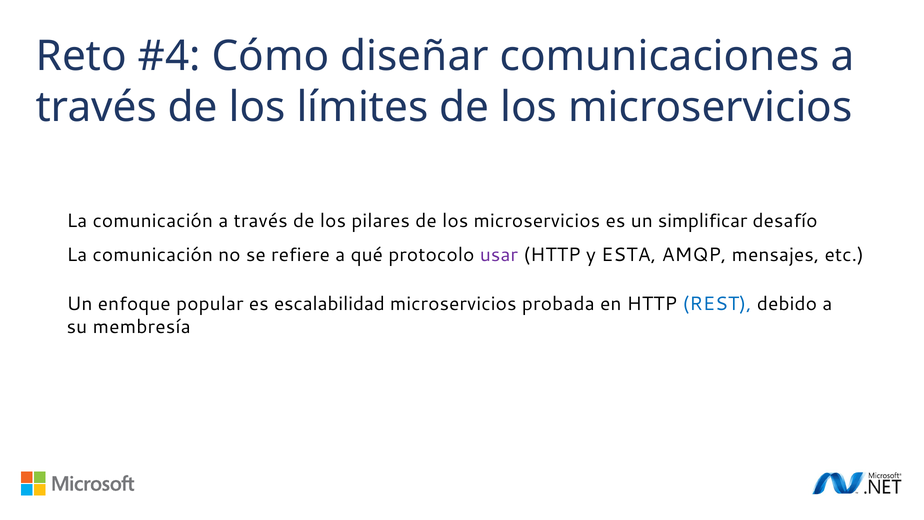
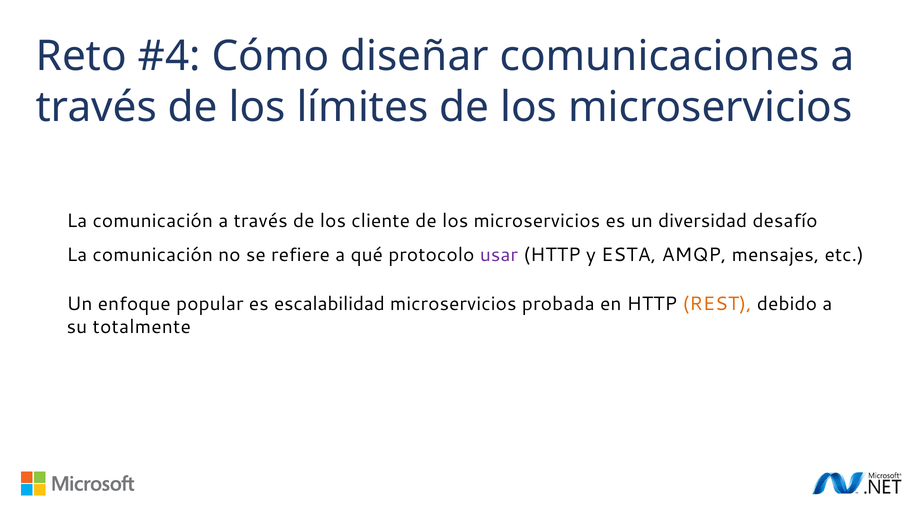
pilares: pilares -> cliente
simplificar: simplificar -> diversidad
REST colour: blue -> orange
membresía: membresía -> totalmente
